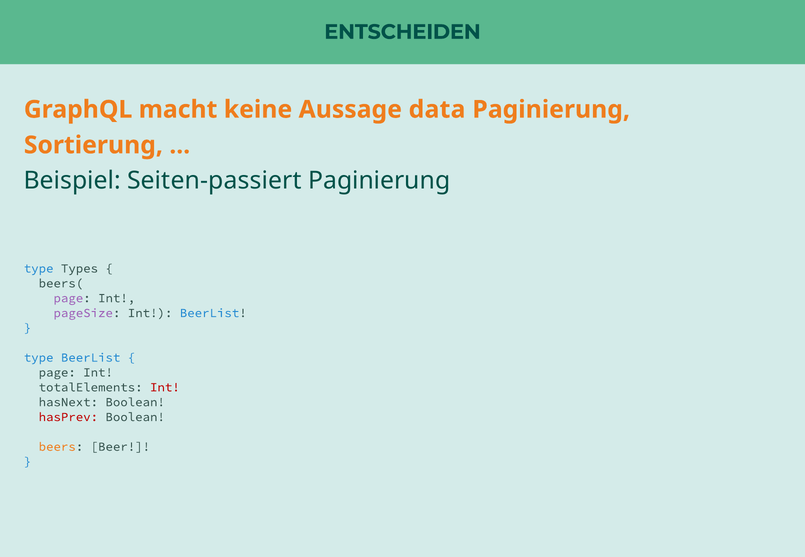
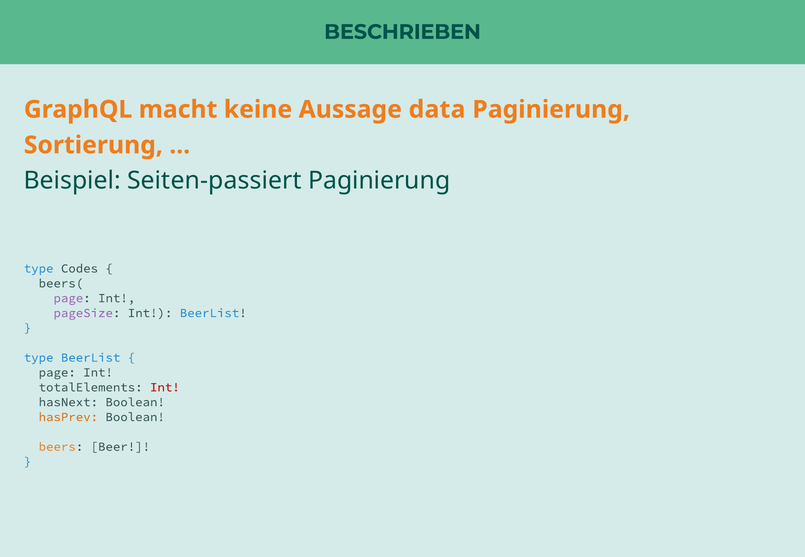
ENTSCHEIDEN: ENTSCHEIDEN -> BESCHRIEBEN
Types: Types -> Codes
hasPrev colour: red -> orange
